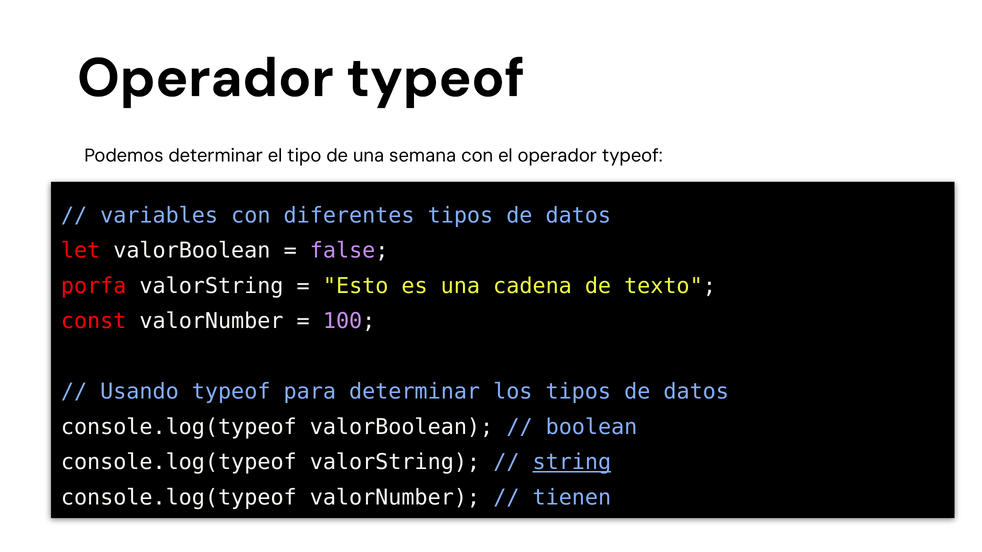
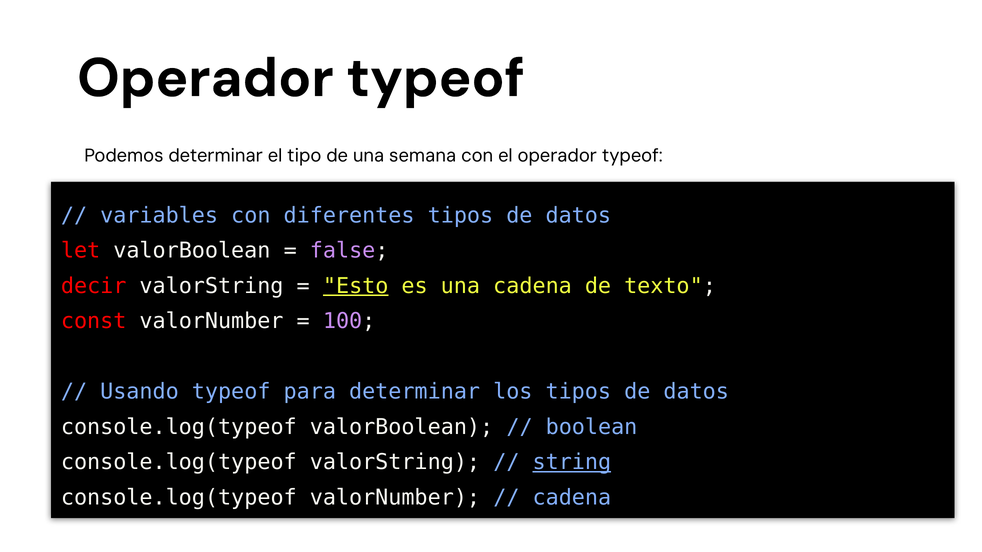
porfa: porfa -> decir
Esto underline: none -> present
tienen at (572, 498): tienen -> cadena
